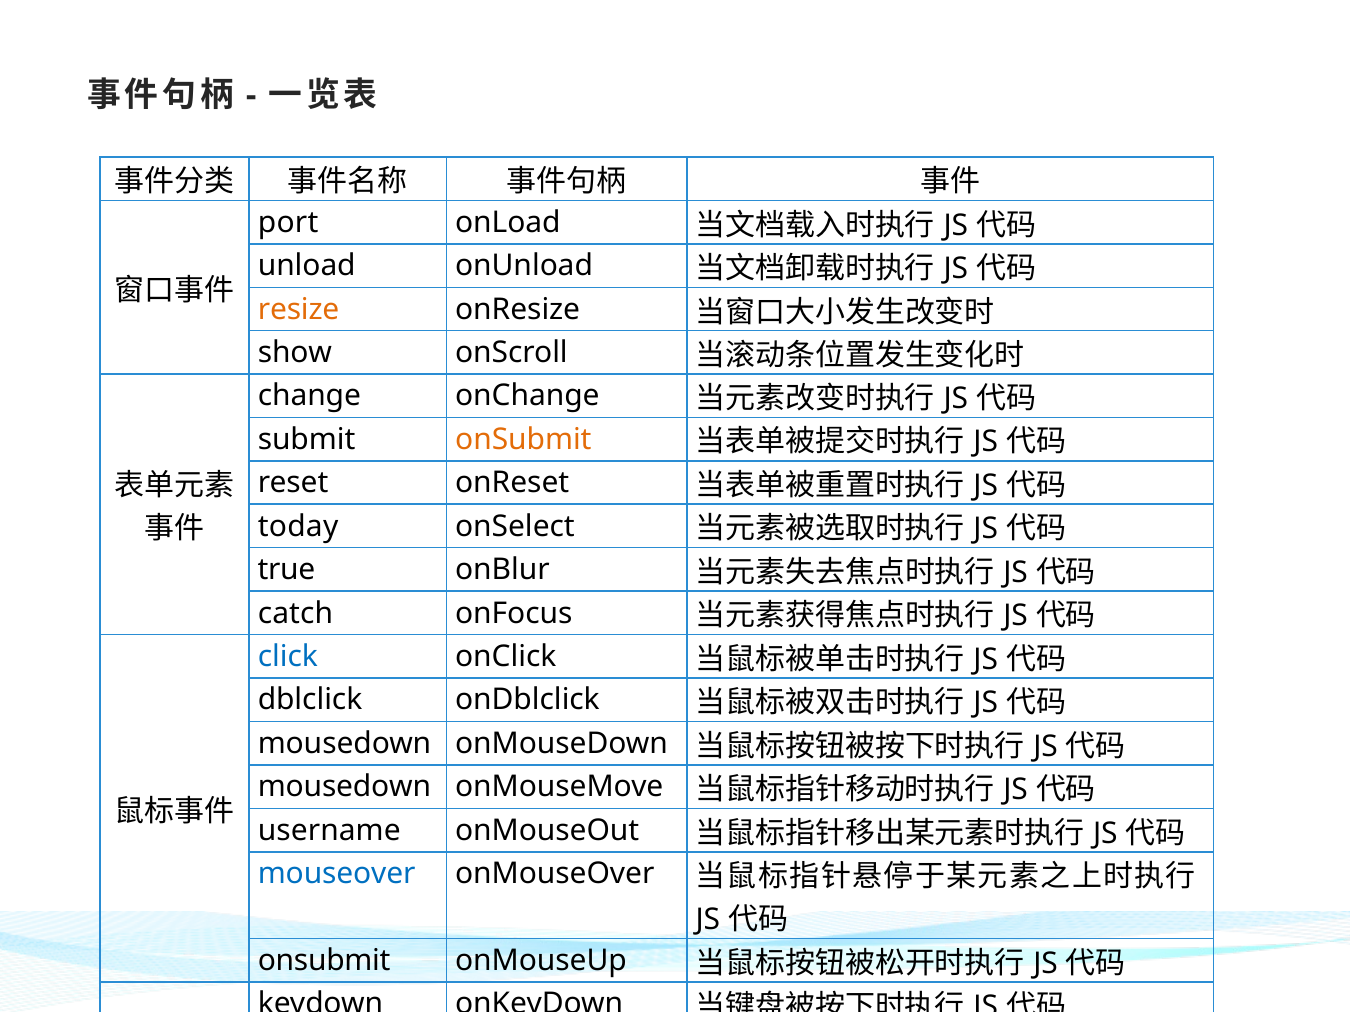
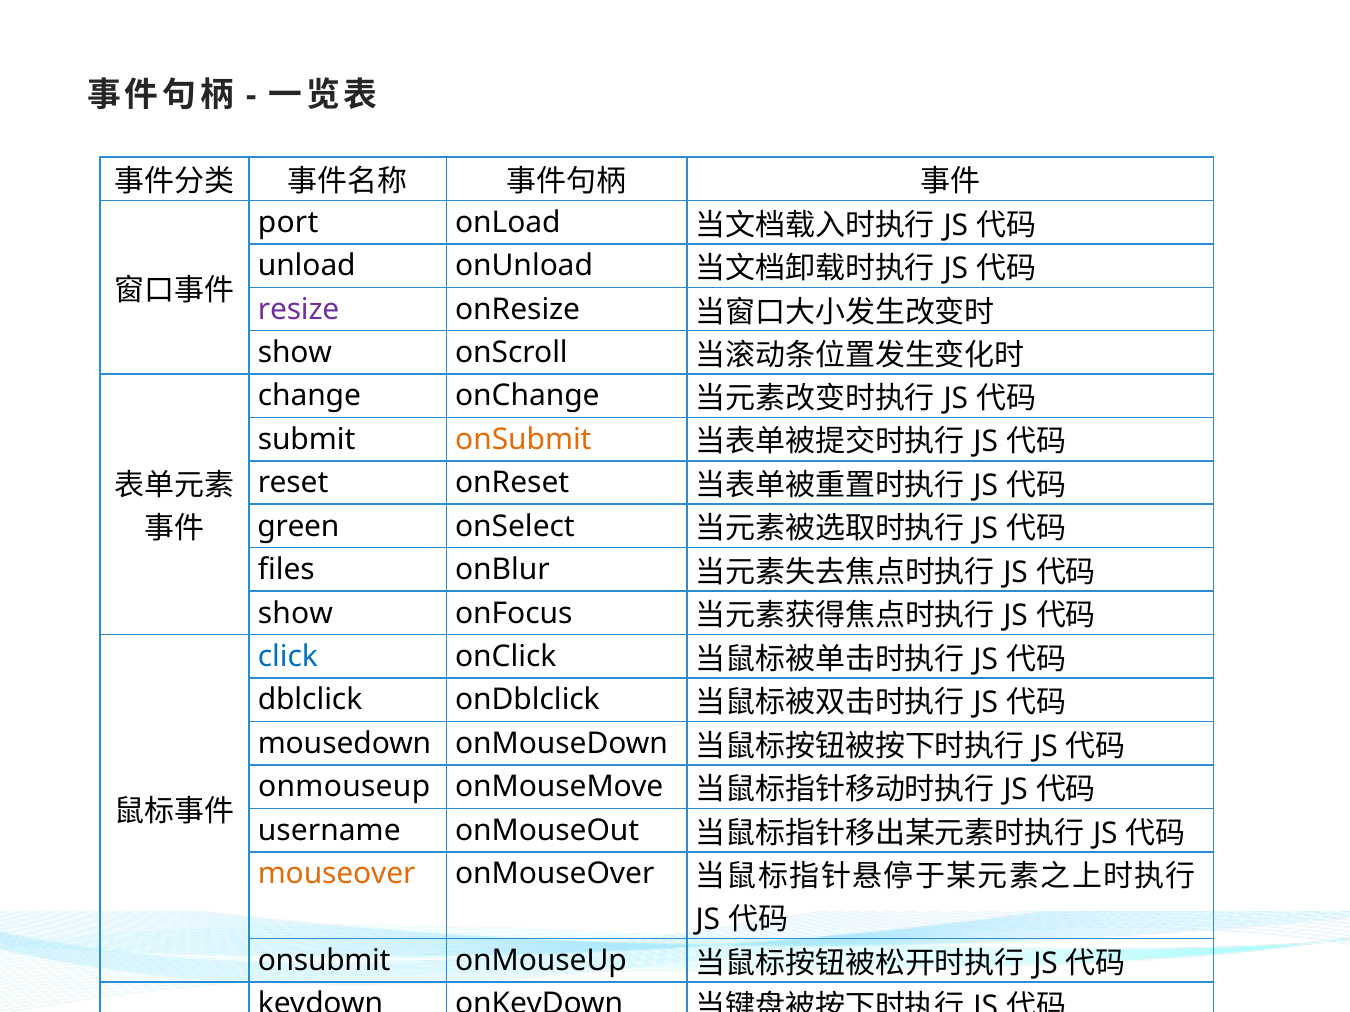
resize colour: orange -> purple
today: today -> green
true: true -> files
catch at (296, 614): catch -> show
mousedown at (344, 787): mousedown -> onmouseup
mouseover colour: blue -> orange
